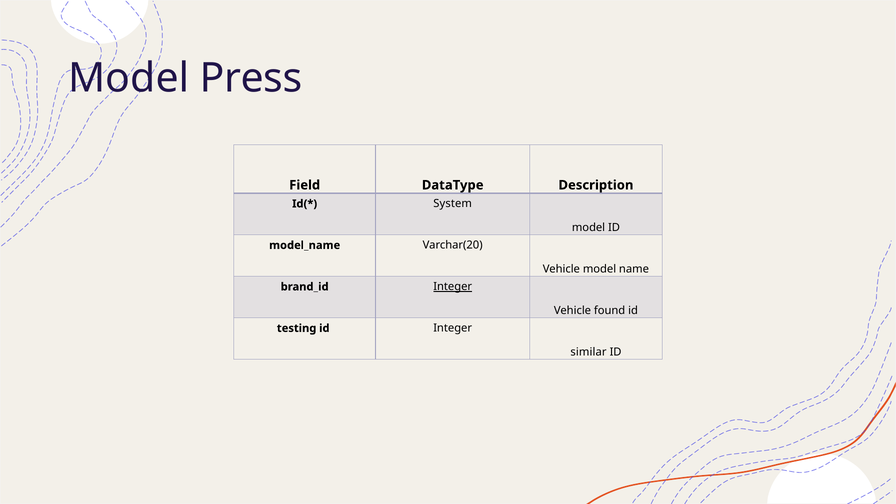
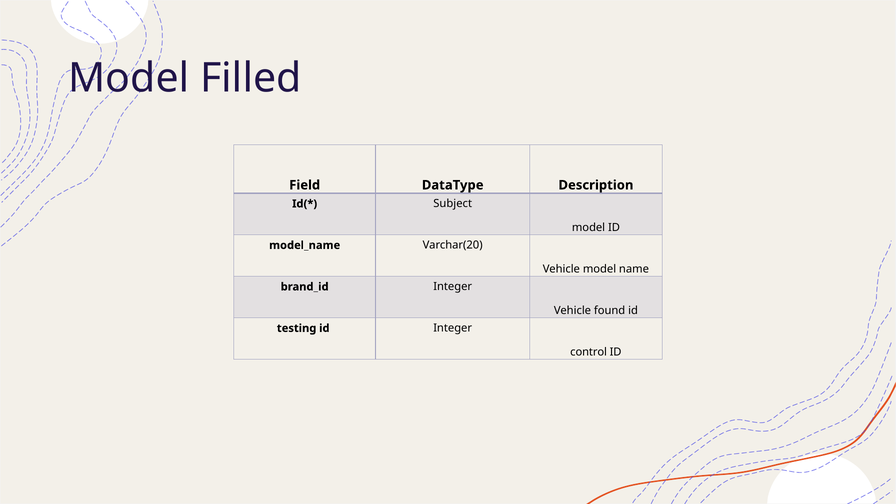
Press: Press -> Filled
System: System -> Subject
Integer at (453, 287) underline: present -> none
similar: similar -> control
